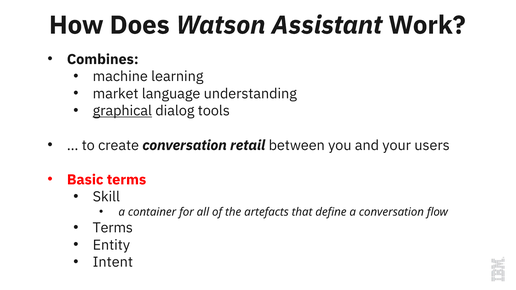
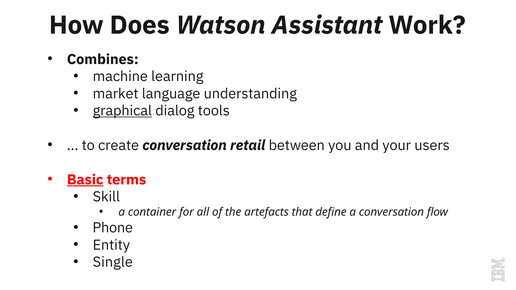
Basic underline: none -> present
Terms at (113, 228): Terms -> Phone
Intent: Intent -> Single
